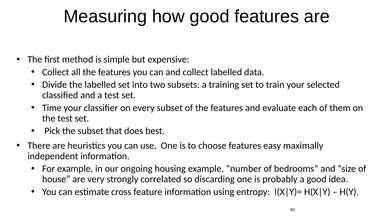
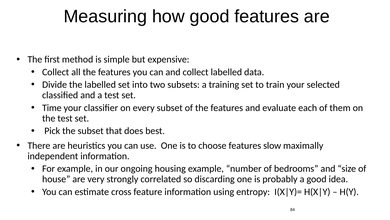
easy: easy -> slow
